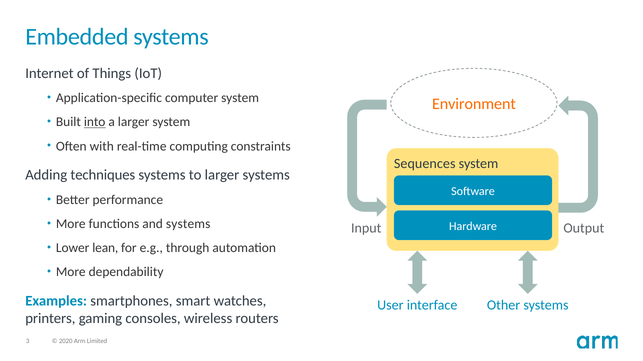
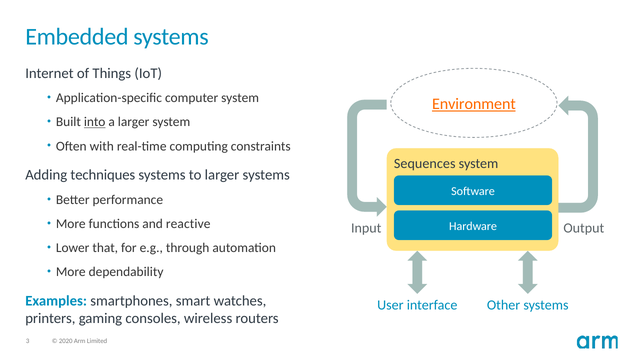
Environment underline: none -> present
and systems: systems -> reactive
lean: lean -> that
